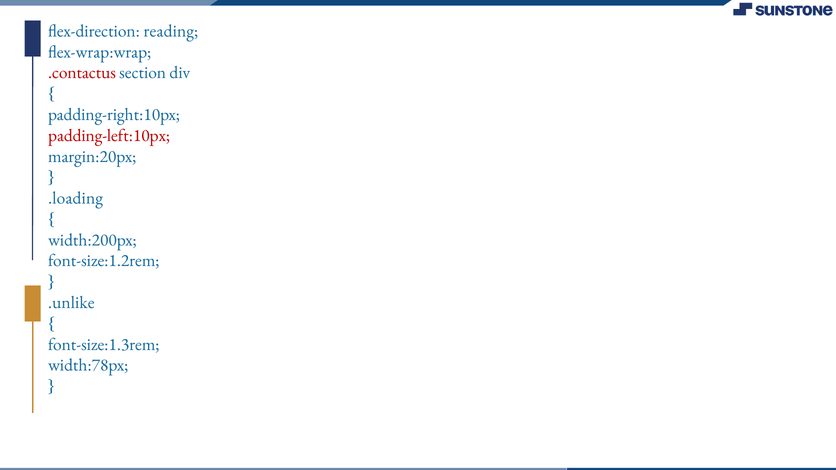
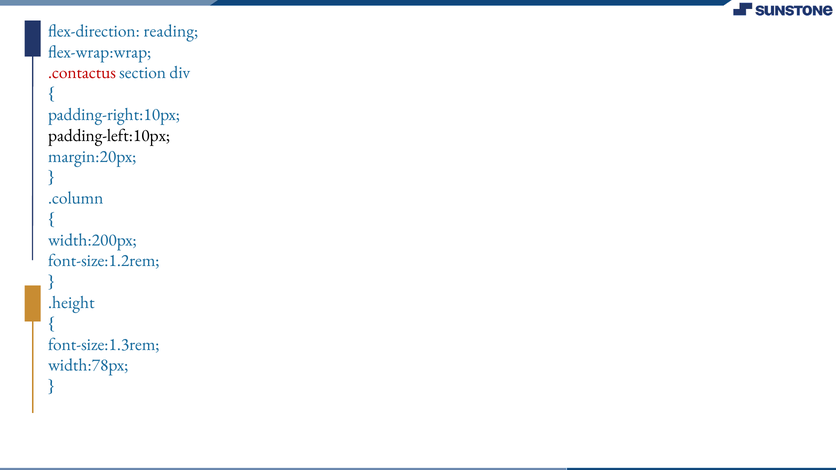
padding-left:10px colour: red -> black
.loading: .loading -> .column
.unlike: .unlike -> .height
